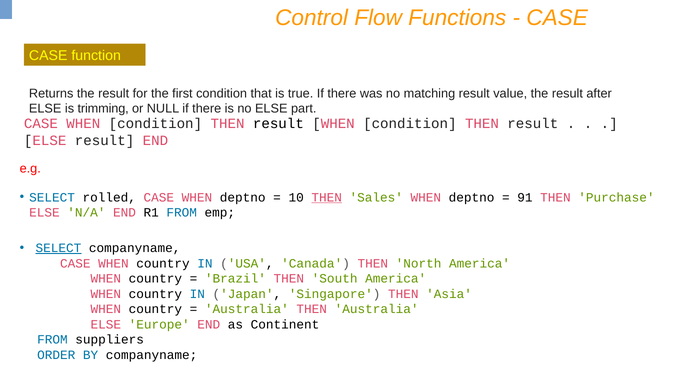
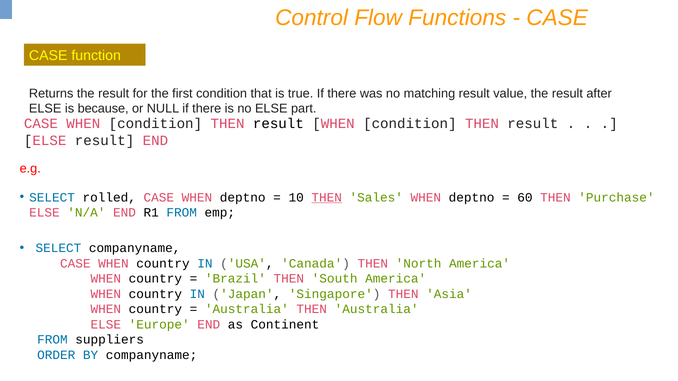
trimming: trimming -> because
91: 91 -> 60
SELECT at (58, 248) underline: present -> none
